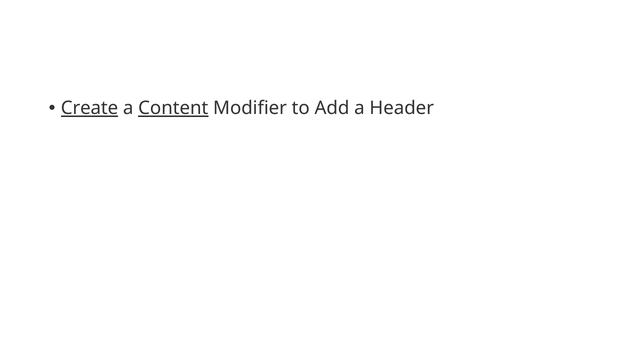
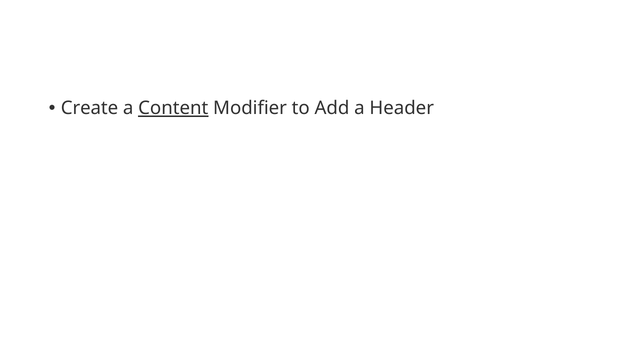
Create underline: present -> none
